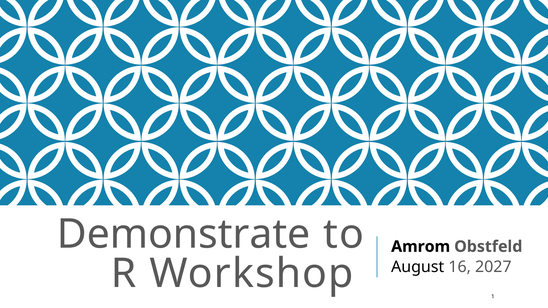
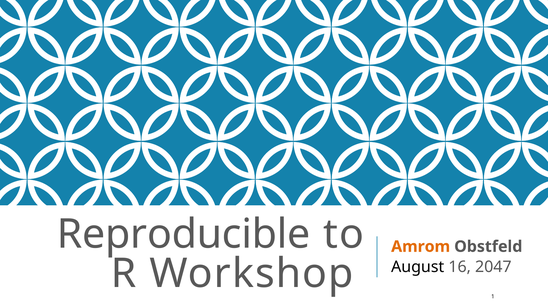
Demonstrate: Demonstrate -> Reproducible
Amrom colour: black -> orange
2027: 2027 -> 2047
